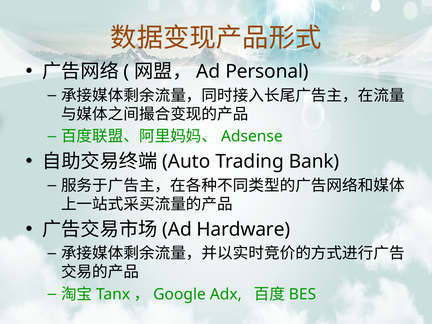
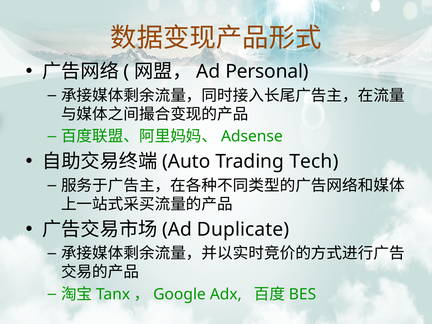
Bank: Bank -> Tech
Hardware: Hardware -> Duplicate
